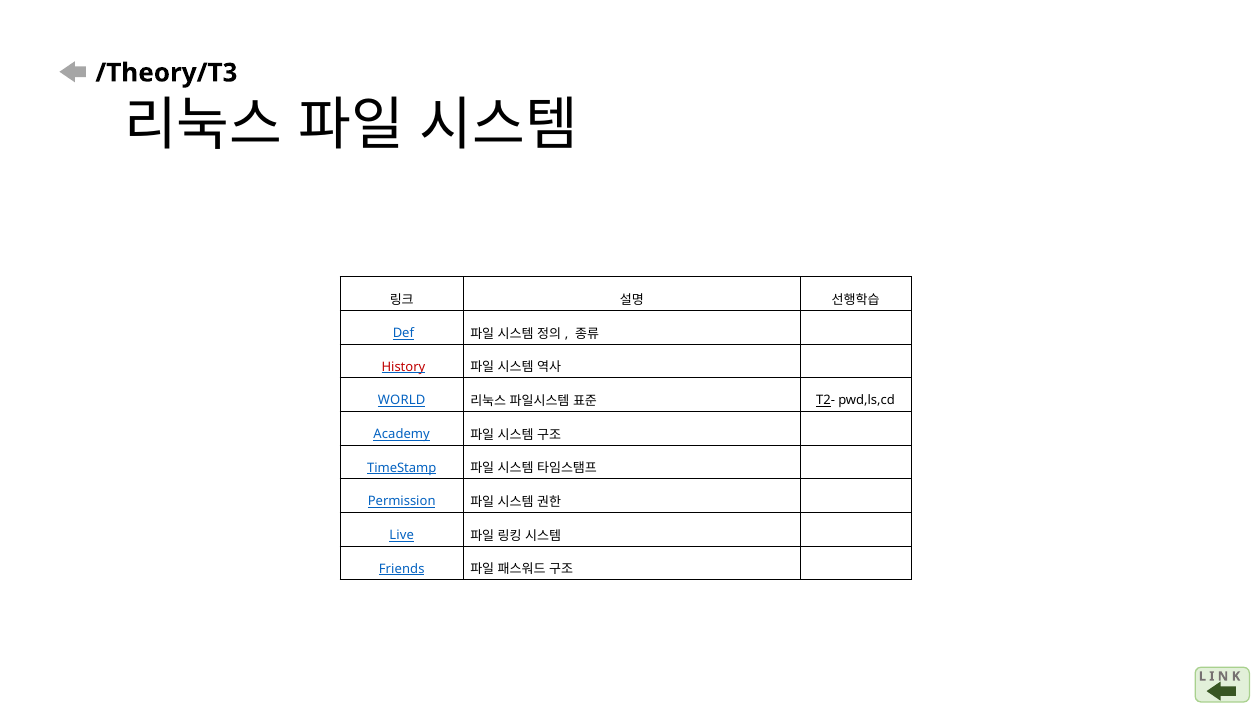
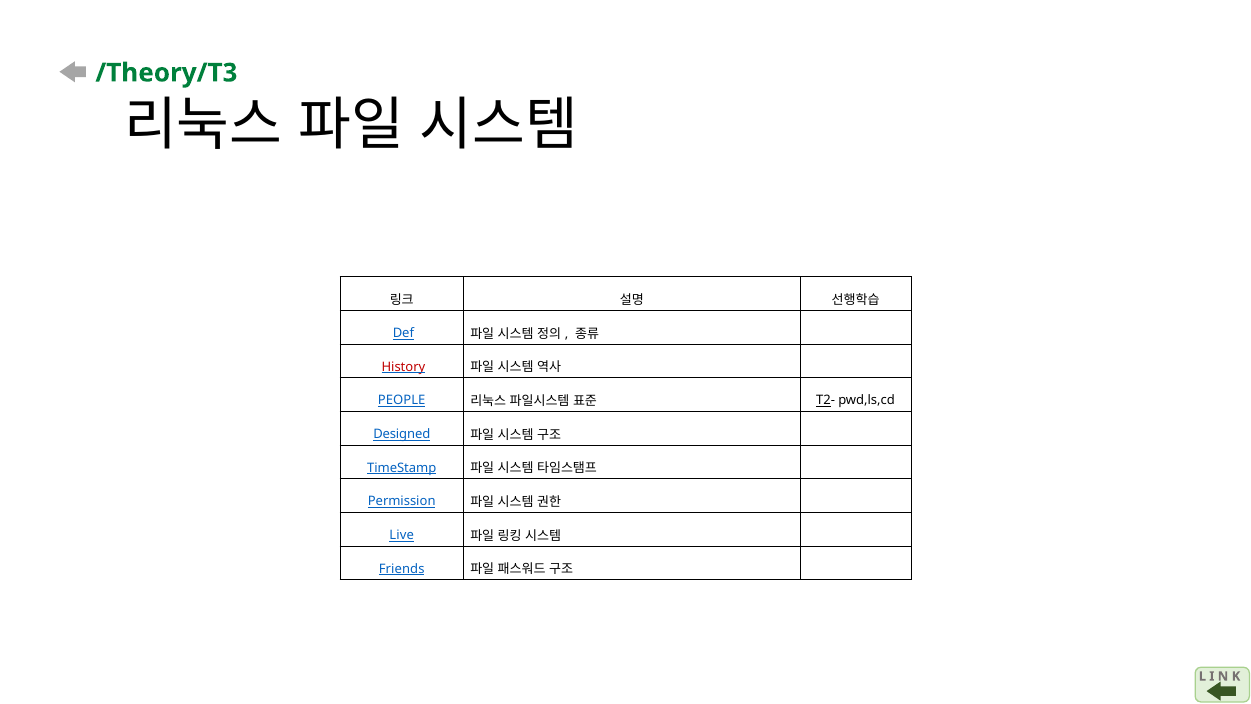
/Theory/T3 colour: black -> green
WORLD: WORLD -> PEOPLE
Academy: Academy -> Designed
